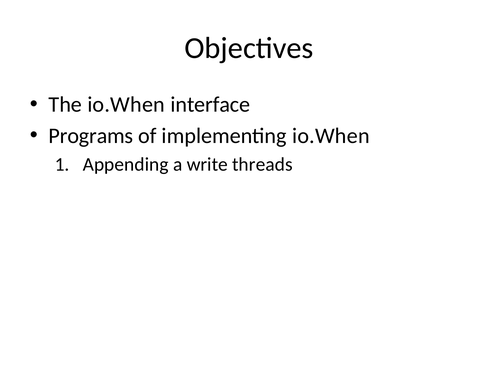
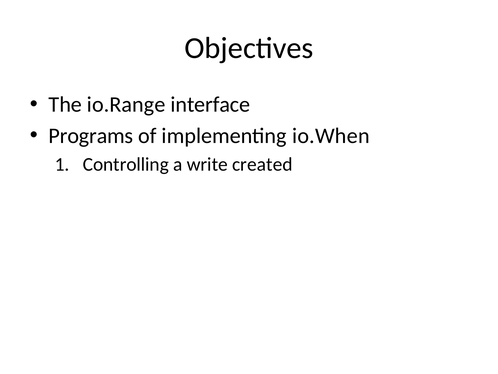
The io.When: io.When -> io.Range
Appending: Appending -> Controlling
threads: threads -> created
